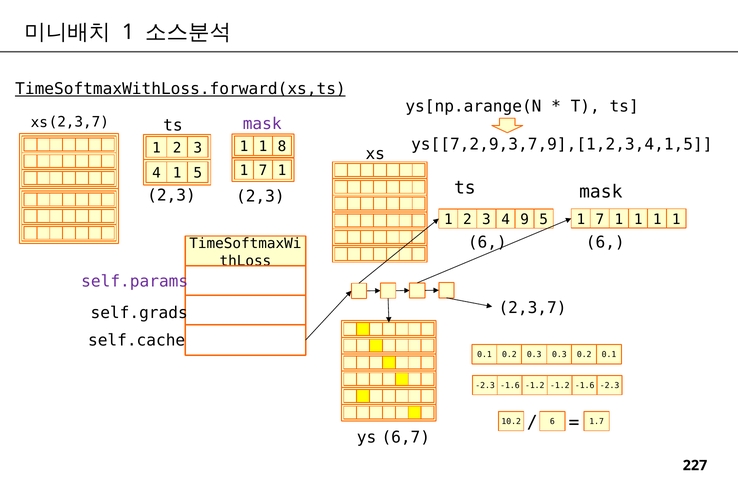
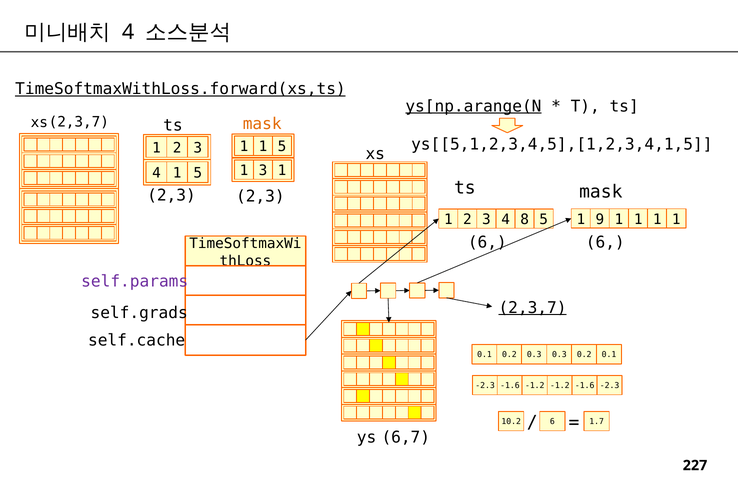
1 at (128, 32): 1 -> 4
ys[np.arange(N underline: none -> present
mask at (262, 124) colour: purple -> orange
ys[[7,2,9,3,7,9],[1,2,3,4,1,5: ys[[7,2,9,3,7,9],[1,2,3,4,1,5 -> ys[[5,1,2,3,4,5],[1,2,3,4,1,5
1 1 8: 8 -> 5
5 1 7: 7 -> 3
9: 9 -> 8
3 1 7: 7 -> 9
2,3,7 at (533, 308) underline: none -> present
